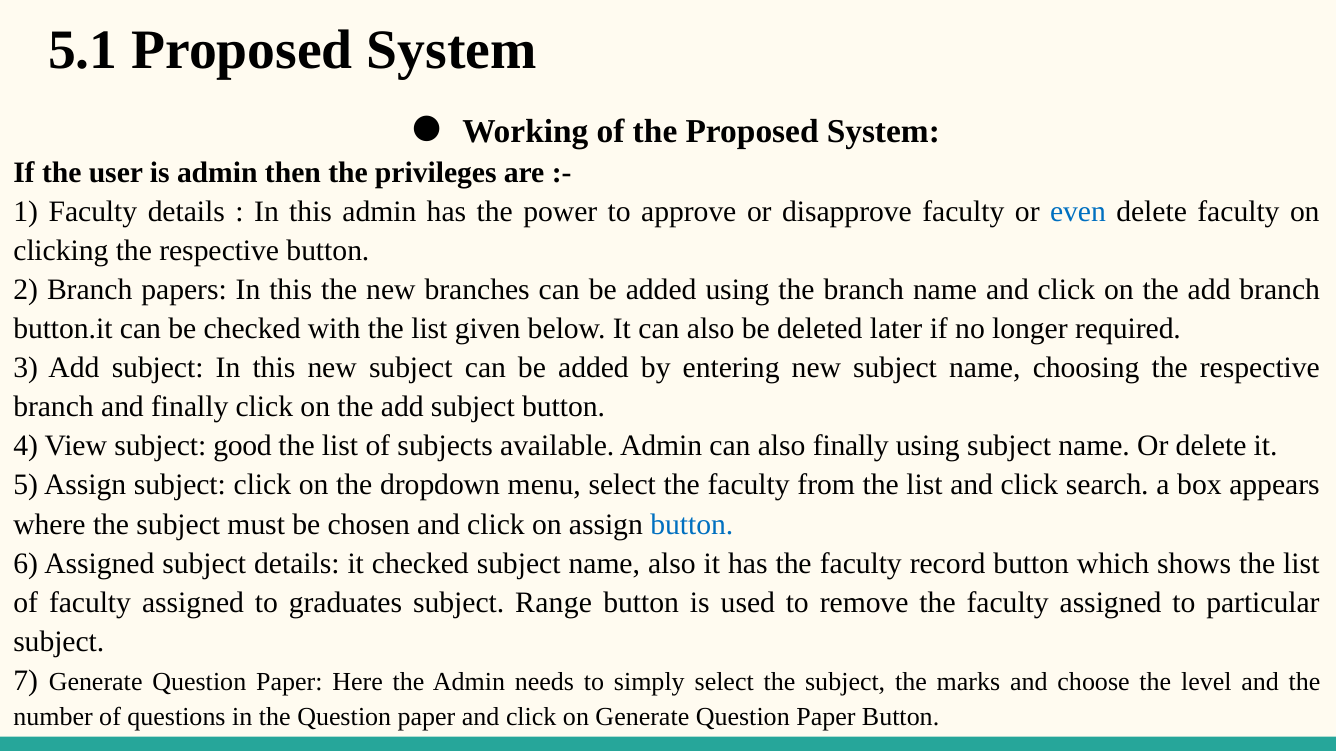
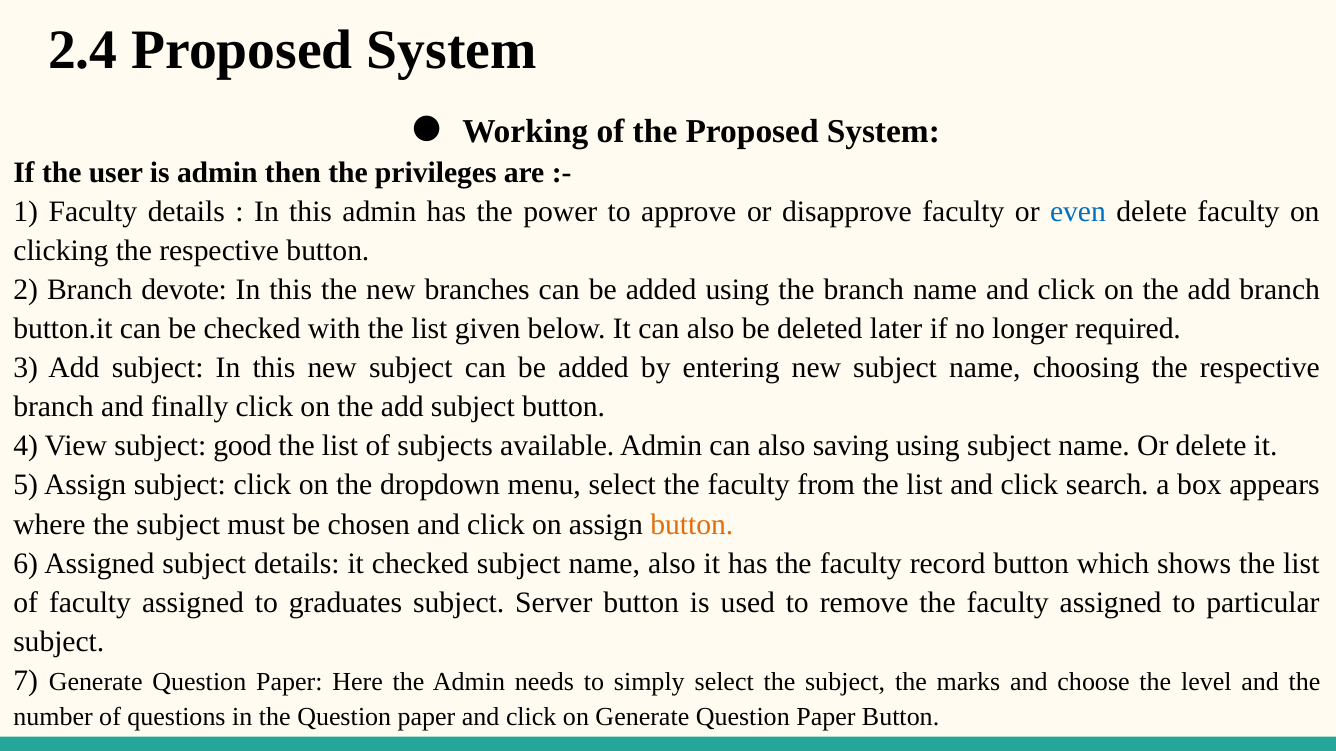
5.1: 5.1 -> 2.4
papers: papers -> devote
also finally: finally -> saving
button at (692, 525) colour: blue -> orange
Range: Range -> Server
